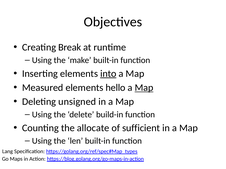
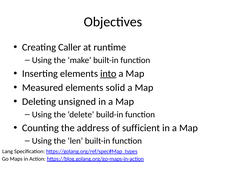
Break: Break -> Caller
hello: hello -> solid
Map at (144, 88) underline: present -> none
allocate: allocate -> address
